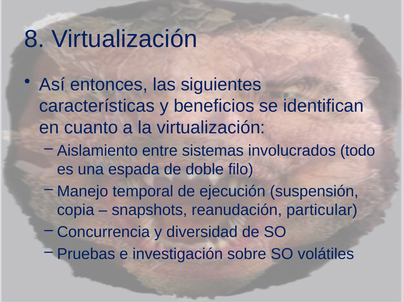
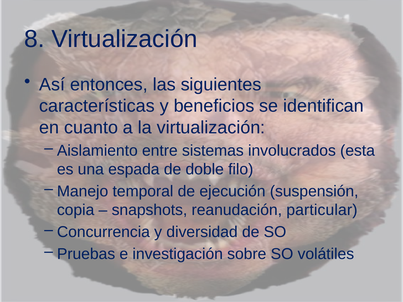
todo: todo -> esta
